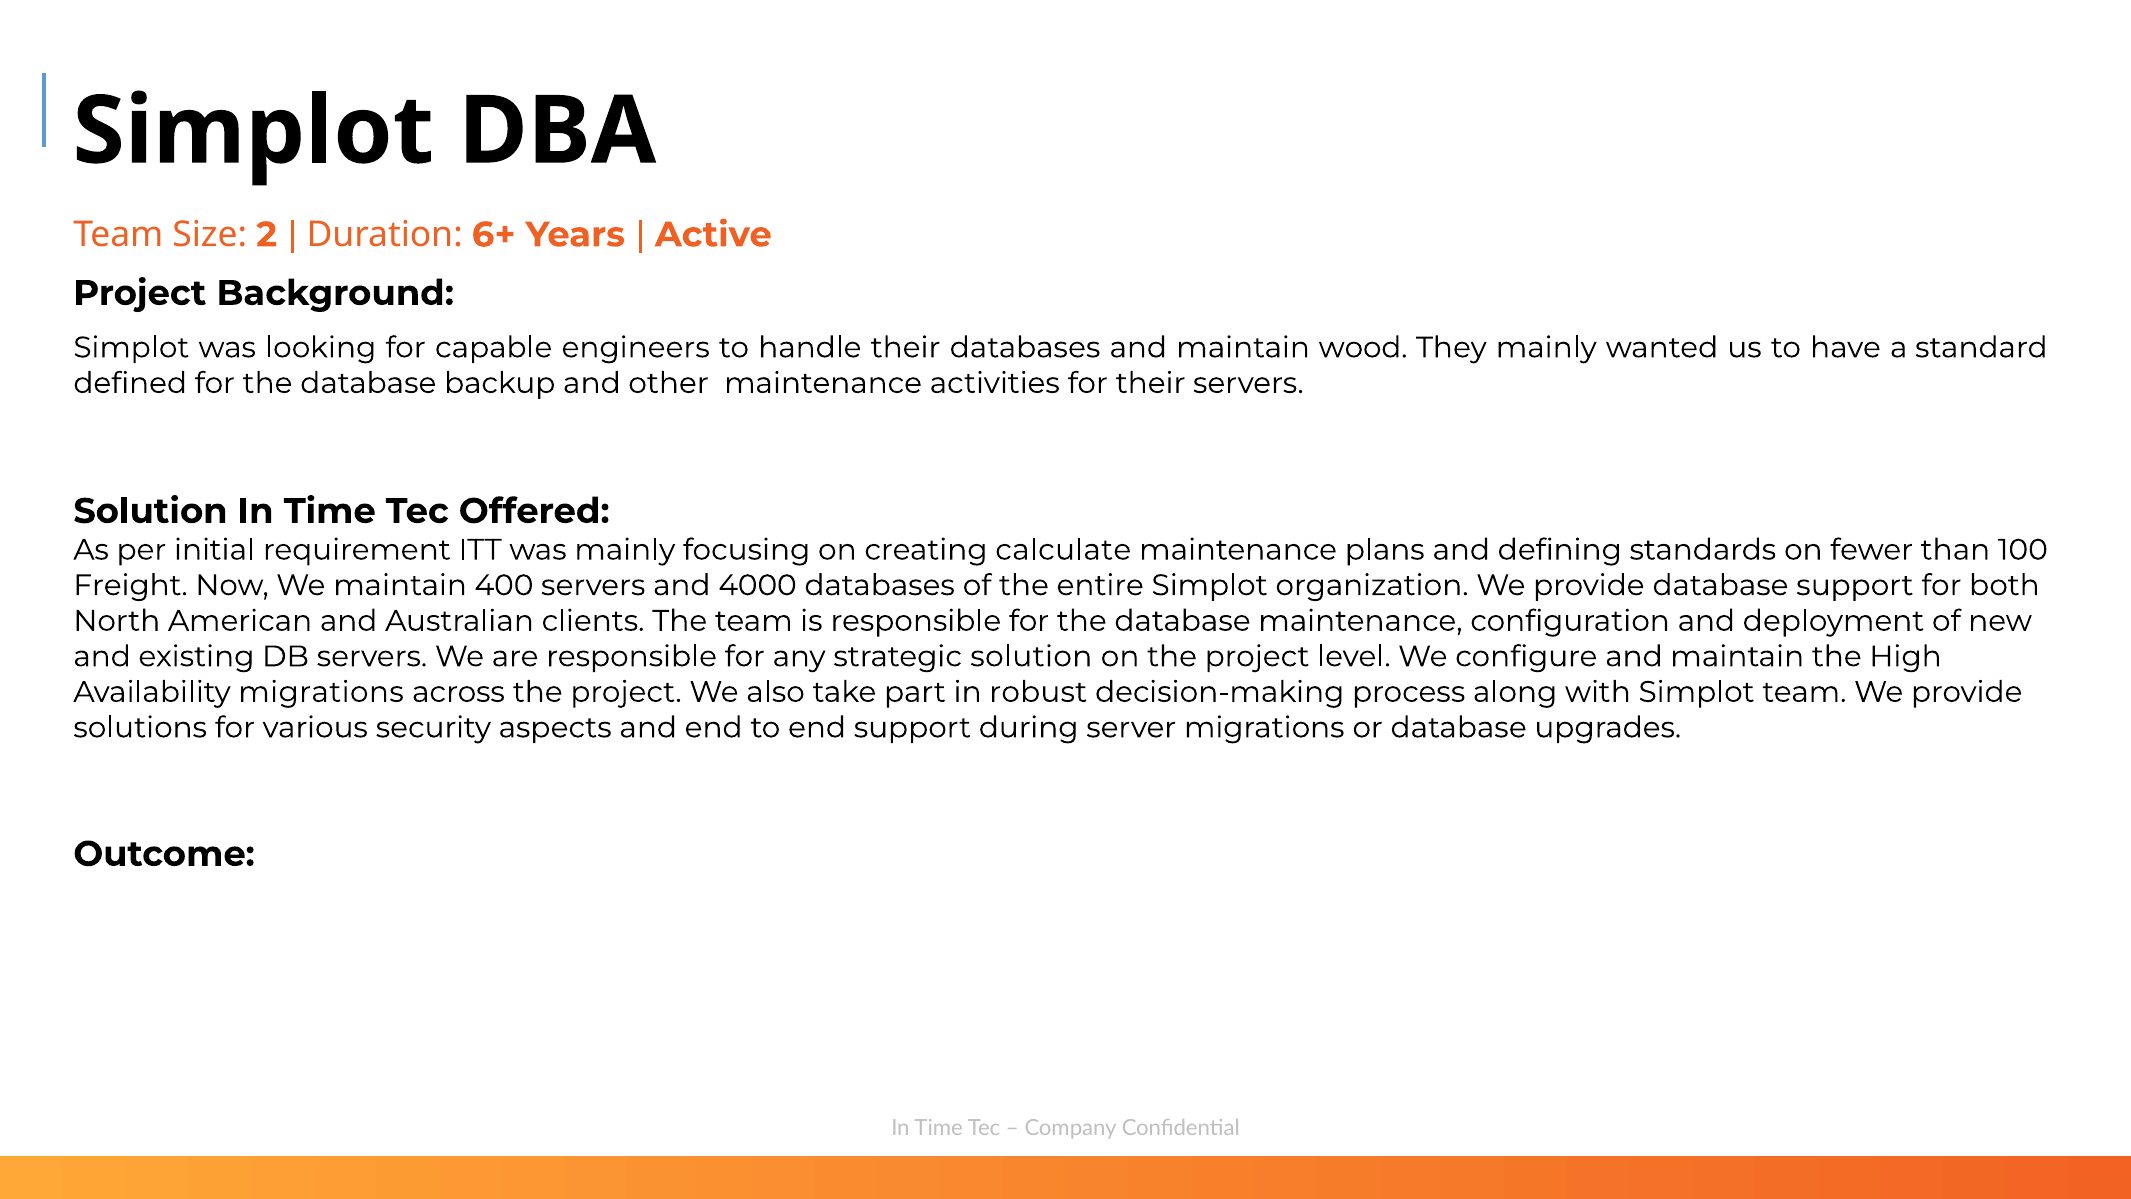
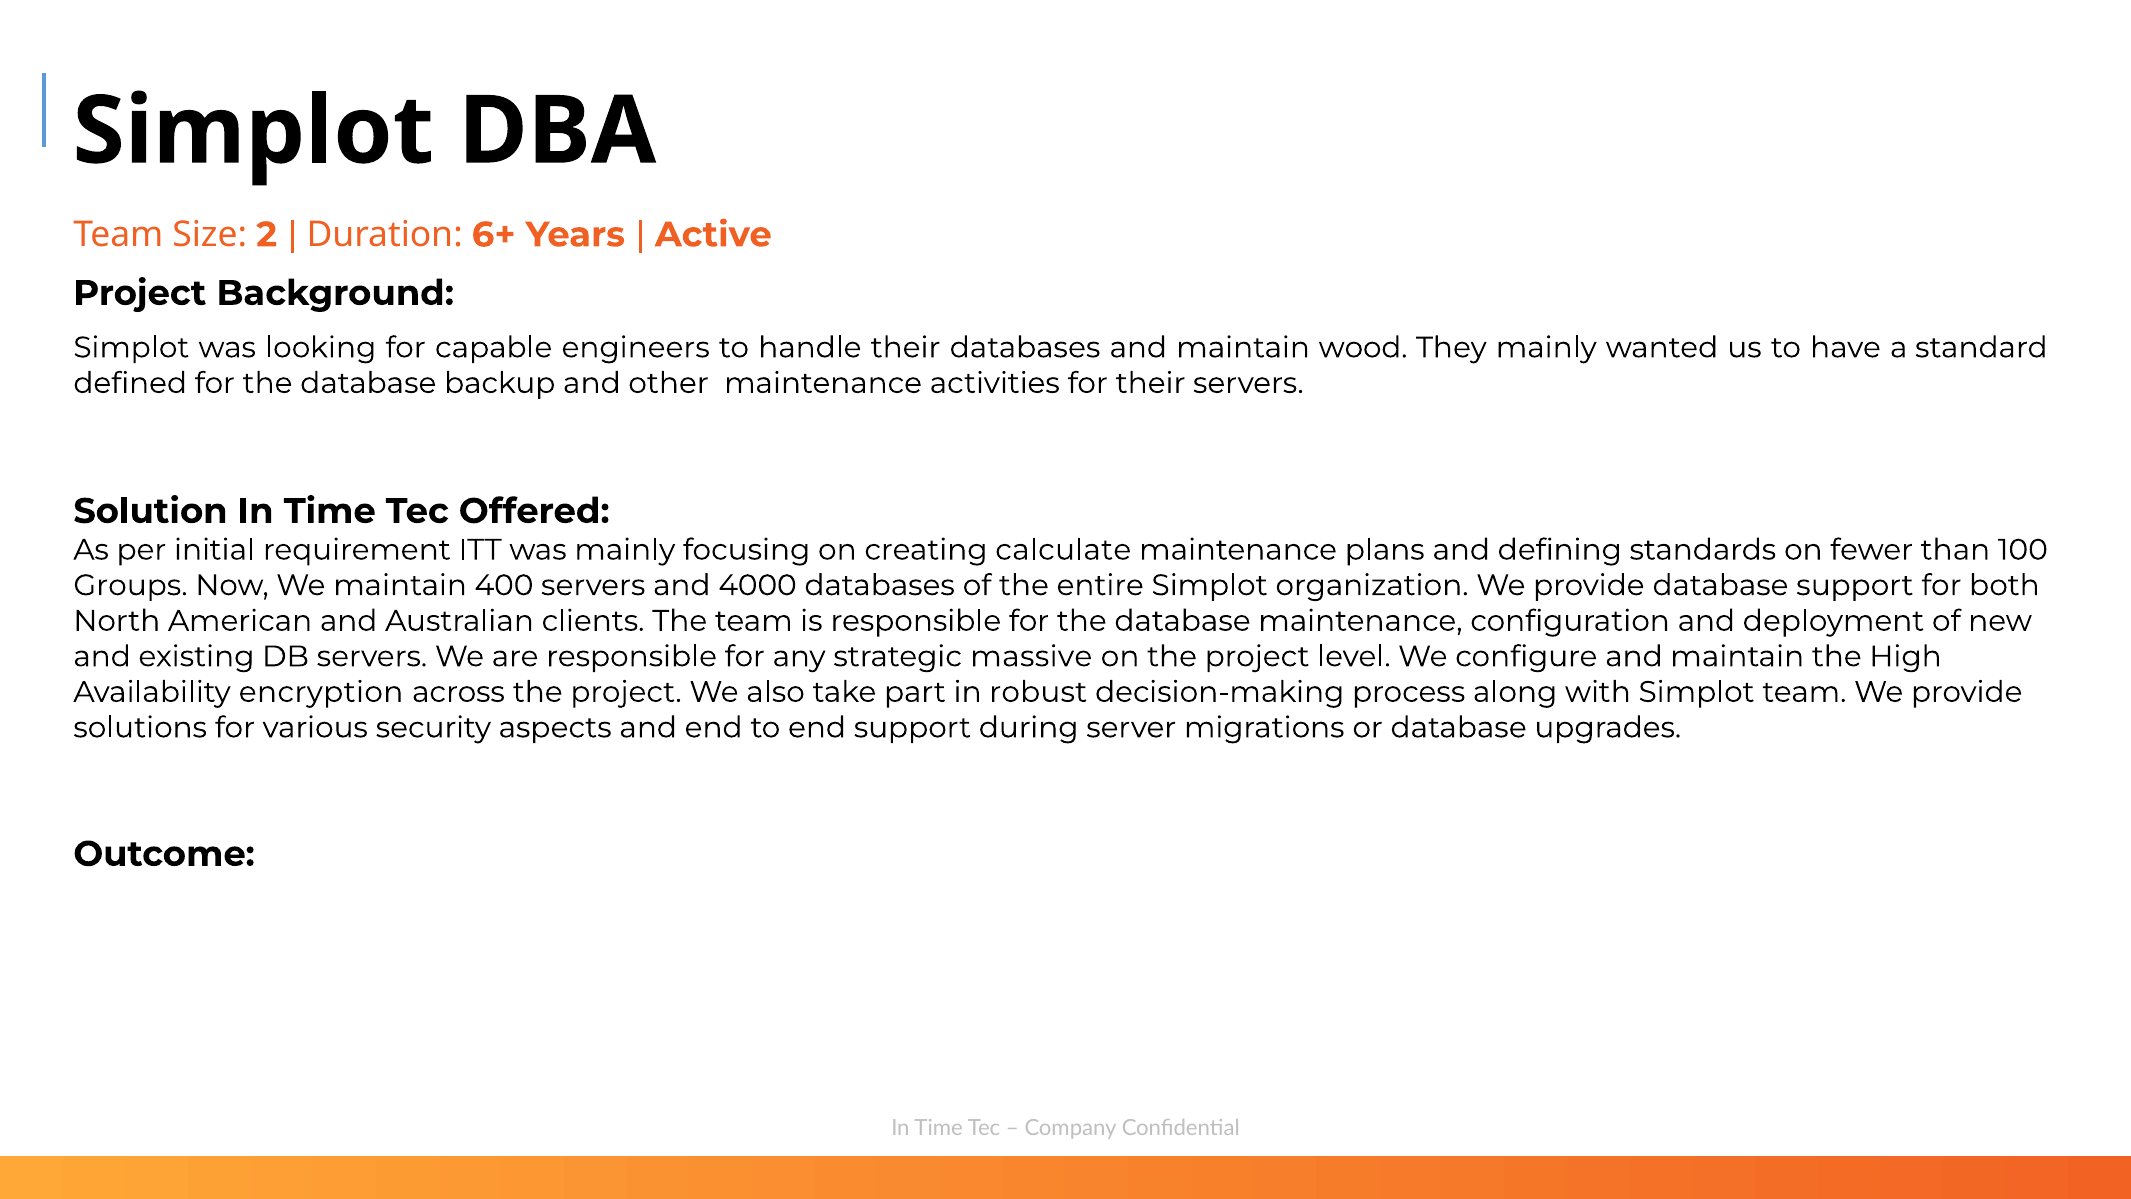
Freight: Freight -> Groups
strategic solution: solution -> massive
Availability migrations: migrations -> encryption
